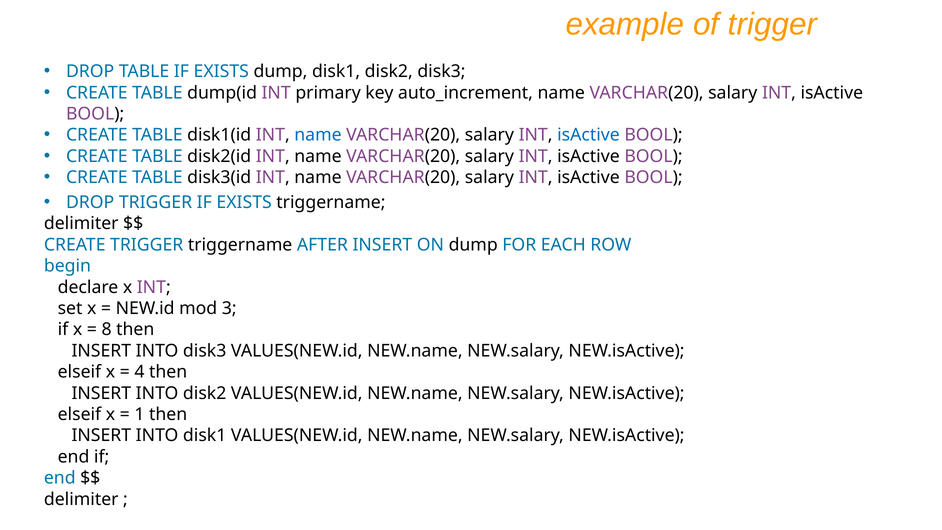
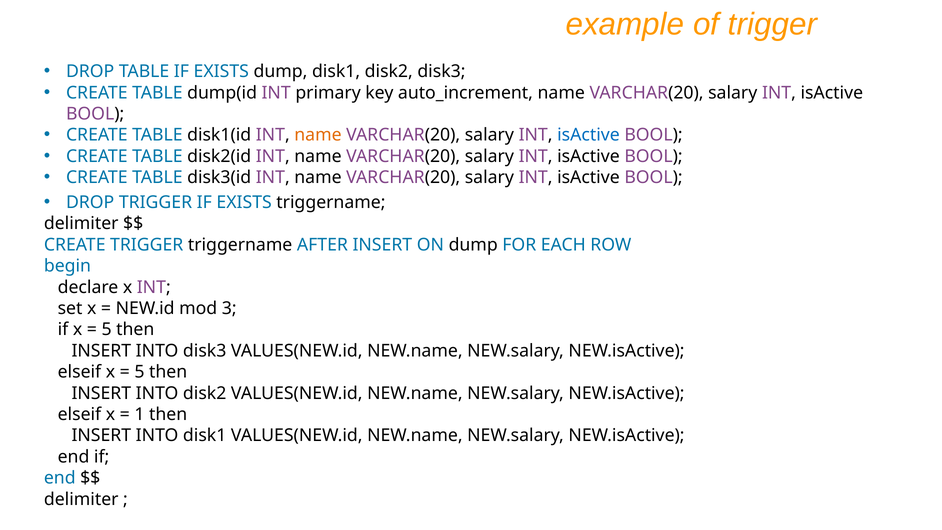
name at (318, 135) colour: blue -> orange
8 at (107, 330): 8 -> 5
4 at (139, 372): 4 -> 5
